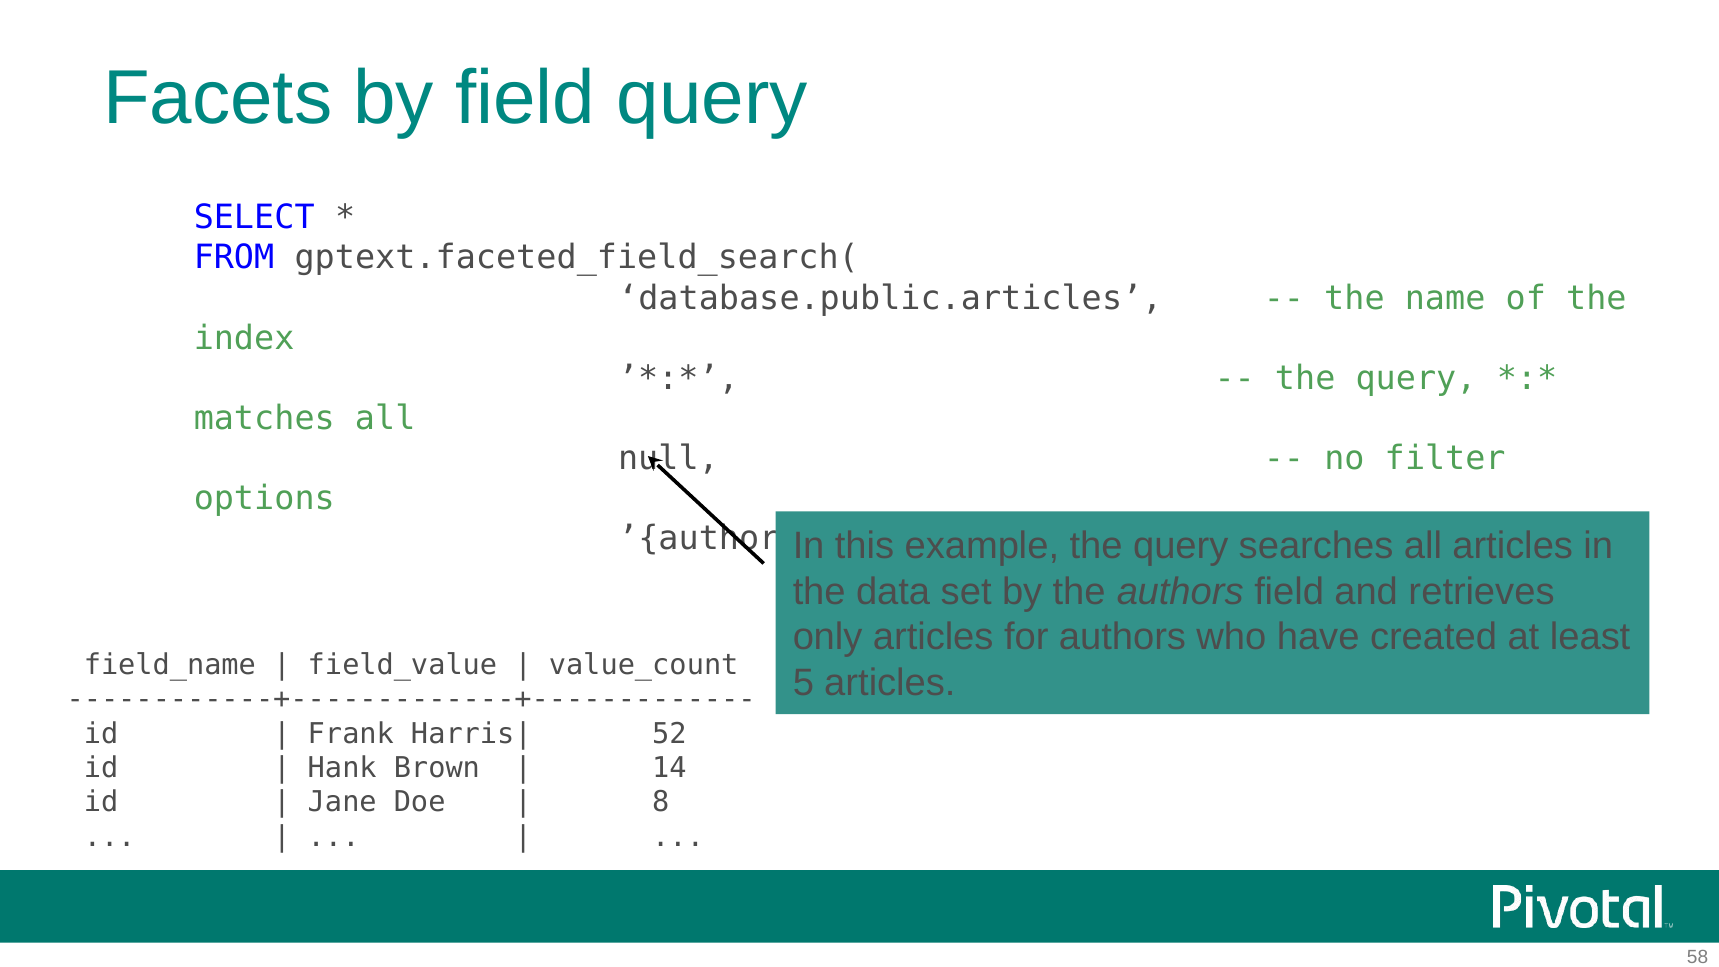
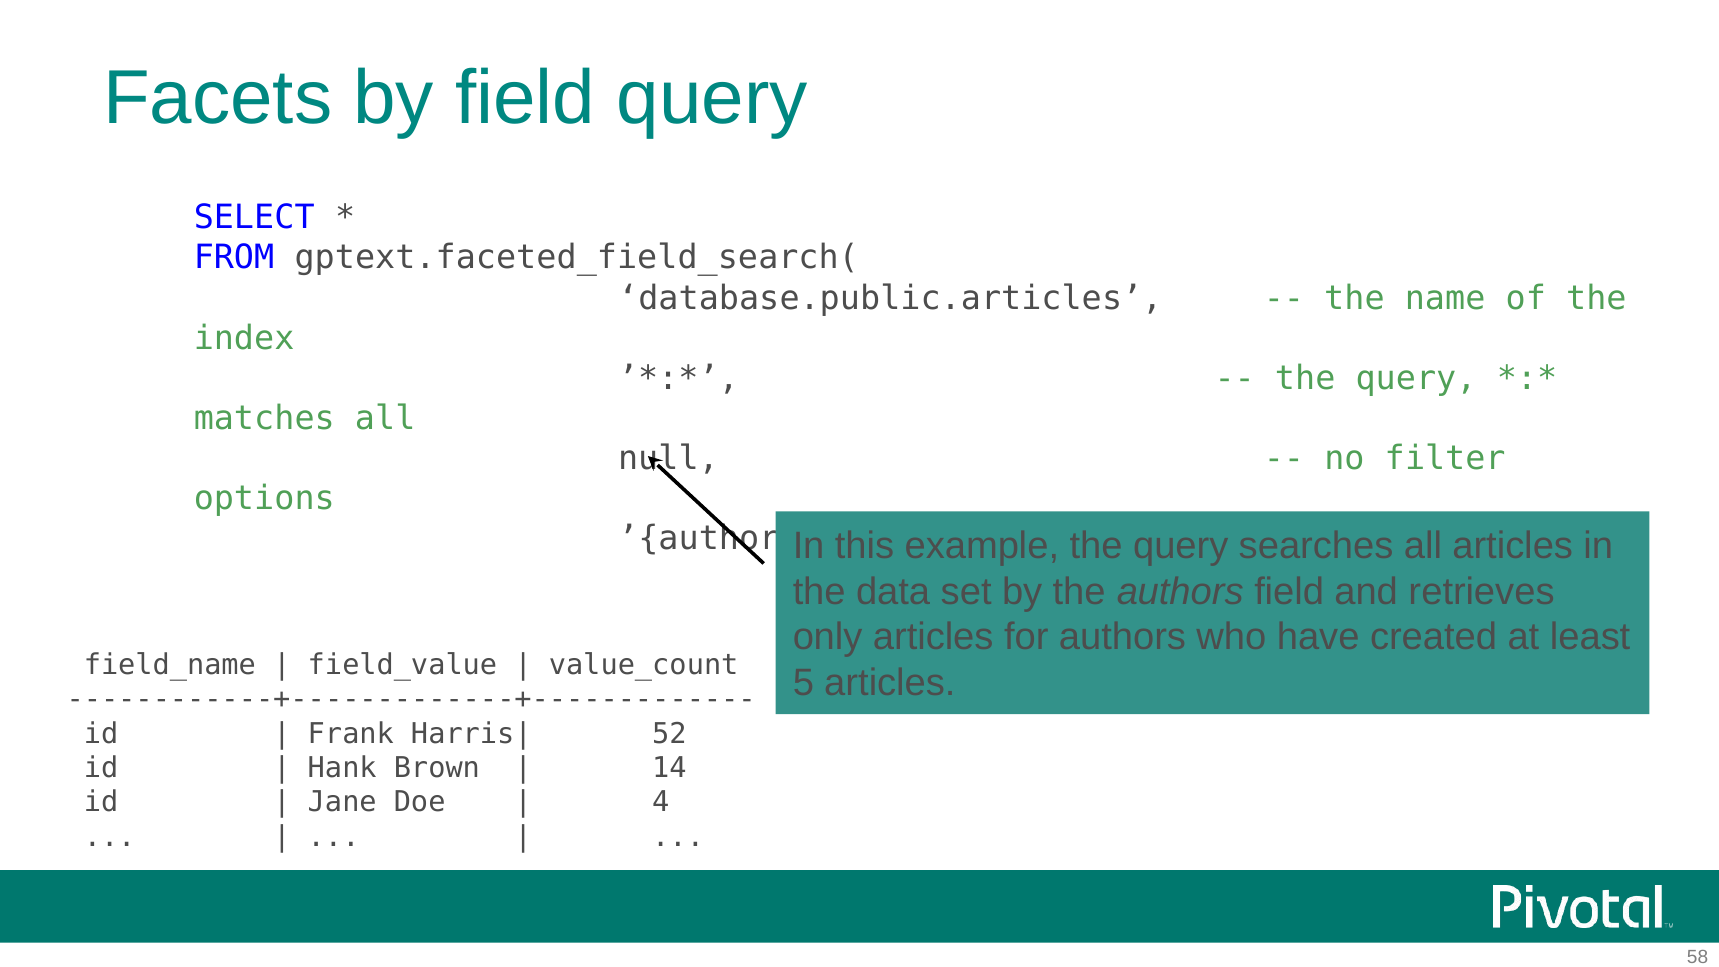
8: 8 -> 4
